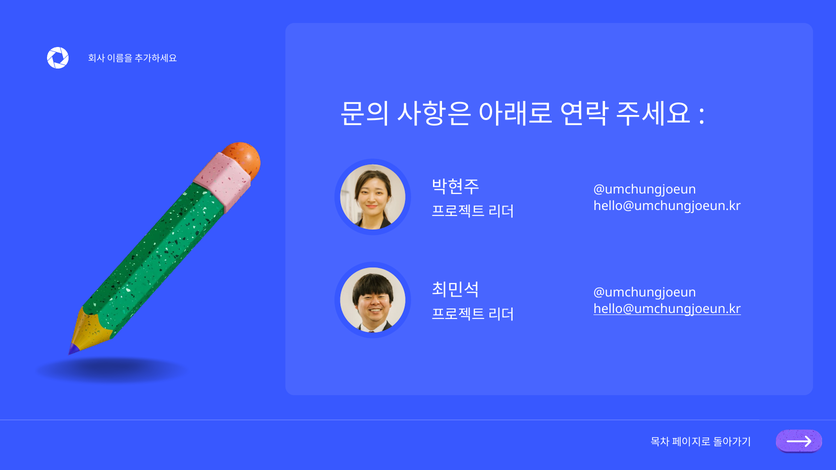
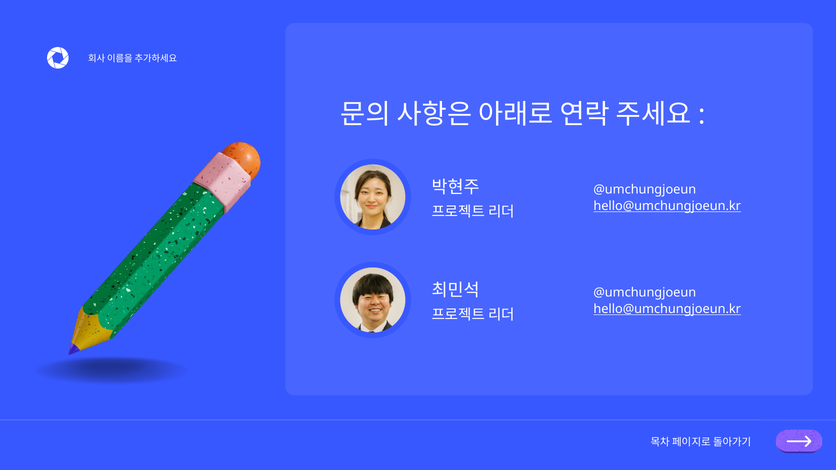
hello@umchungjoeun.kr at (667, 206) underline: none -> present
